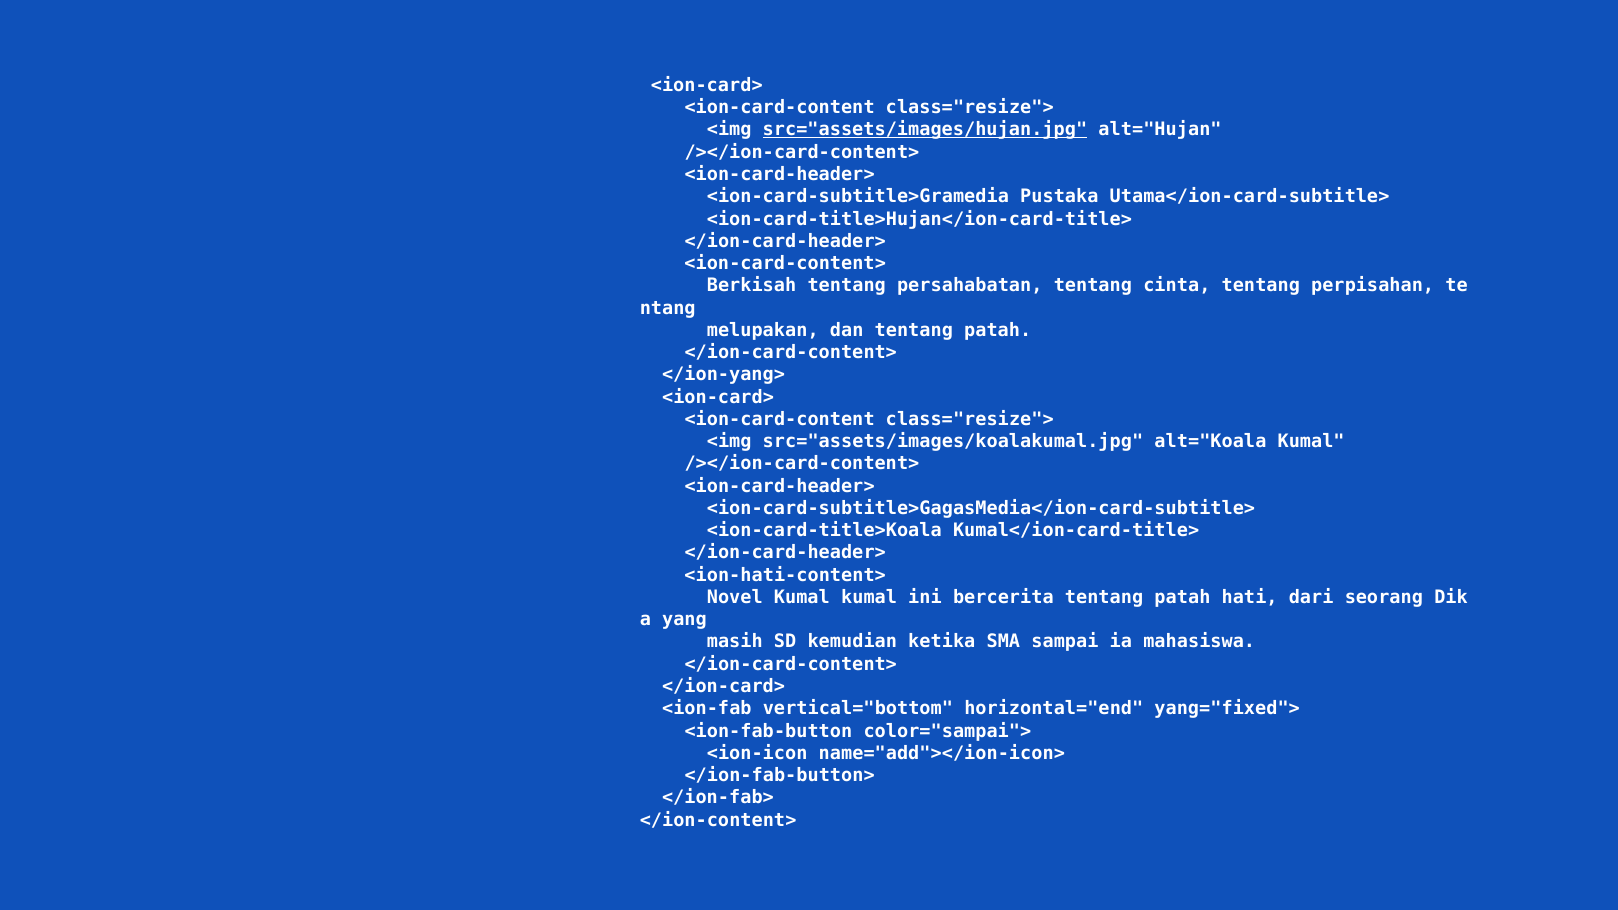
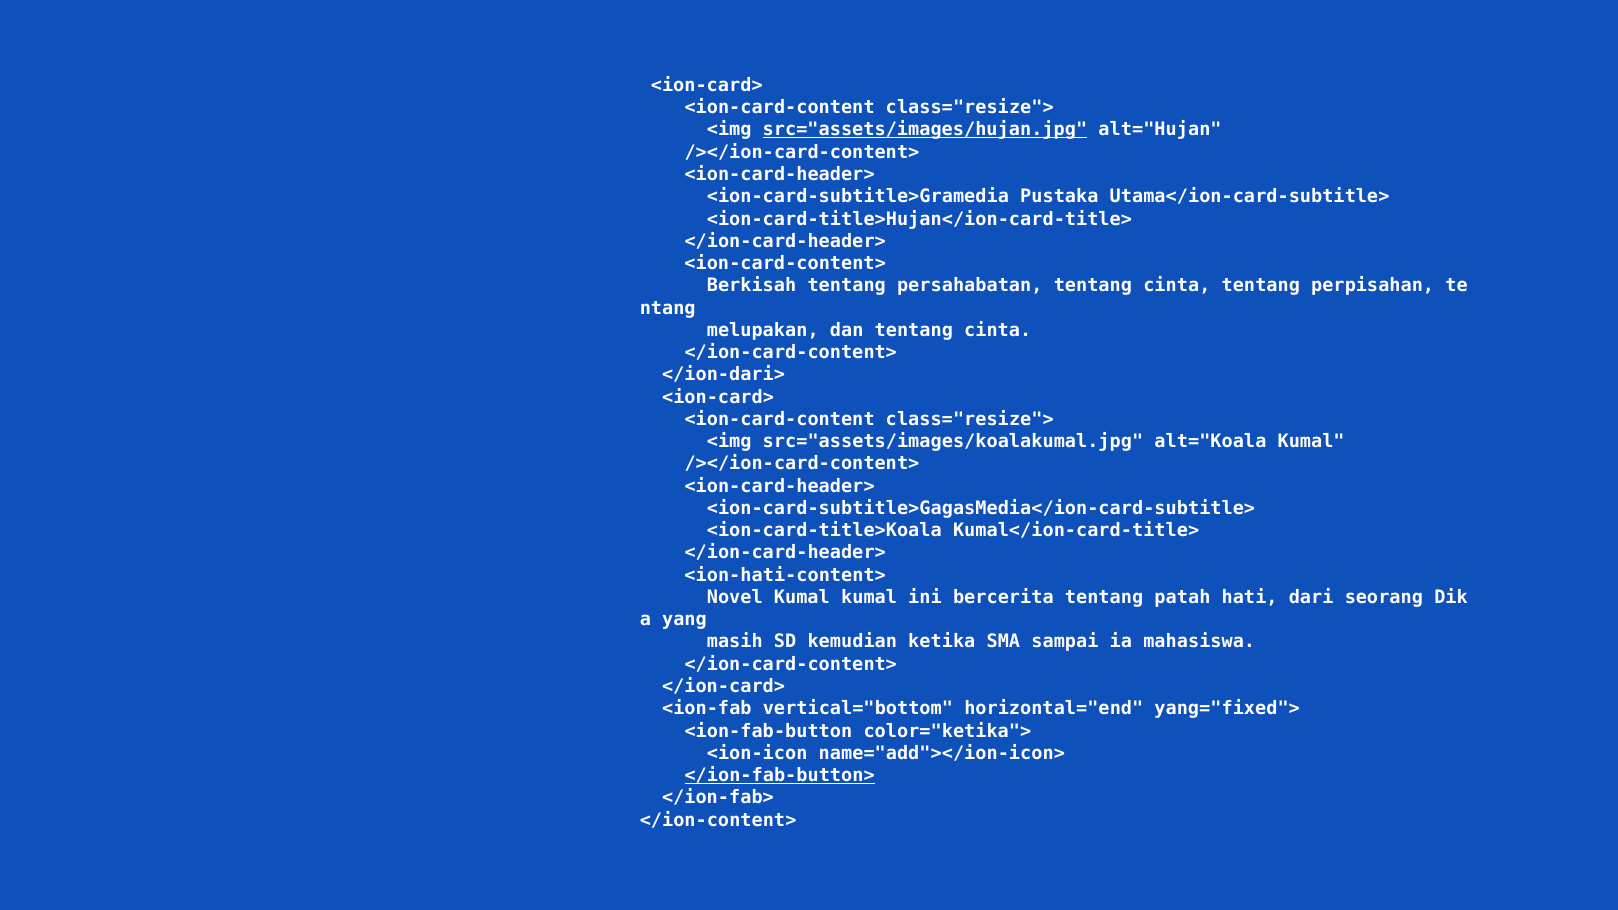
dan tentang patah: patah -> cinta
</ion-yang>: </ion-yang> -> </ion-dari>
color="sampai">: color="sampai"> -> color="ketika">
</ion-fab-button> underline: none -> present
